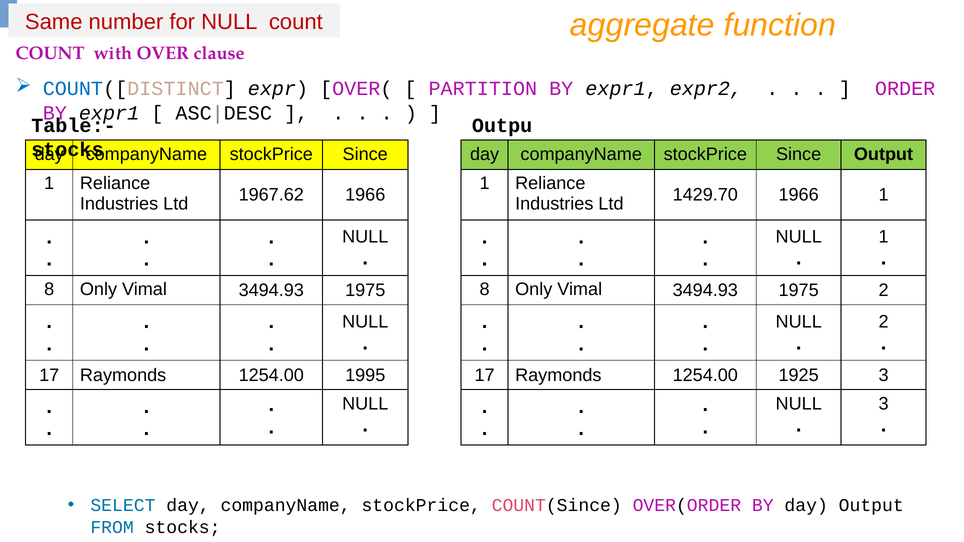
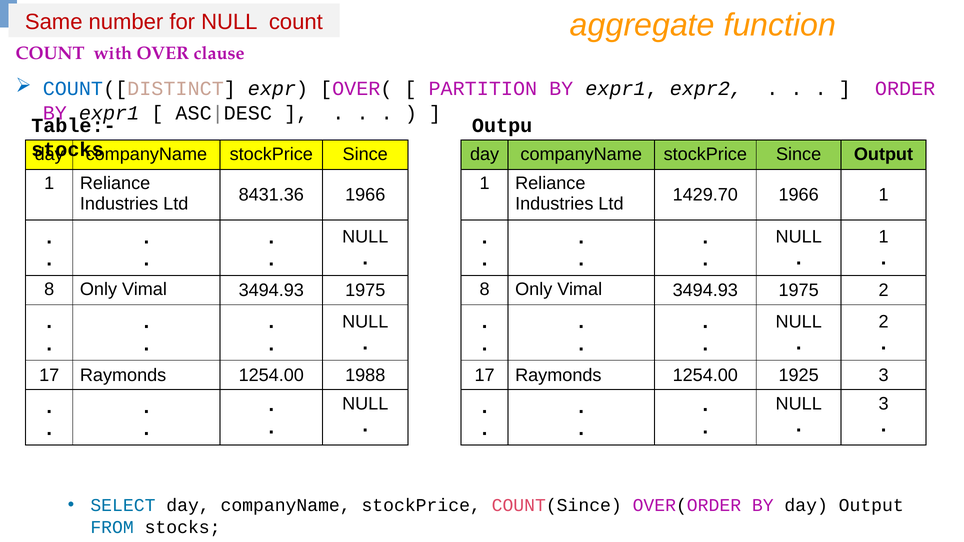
1967.62: 1967.62 -> 8431.36
1995: 1995 -> 1988
